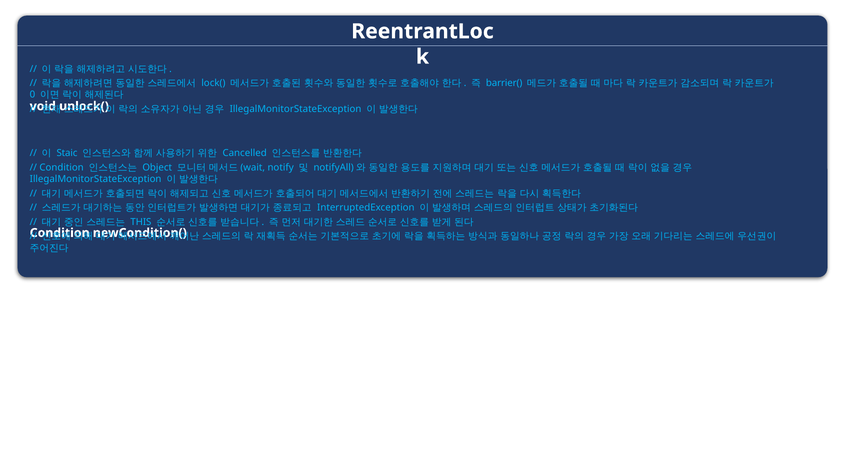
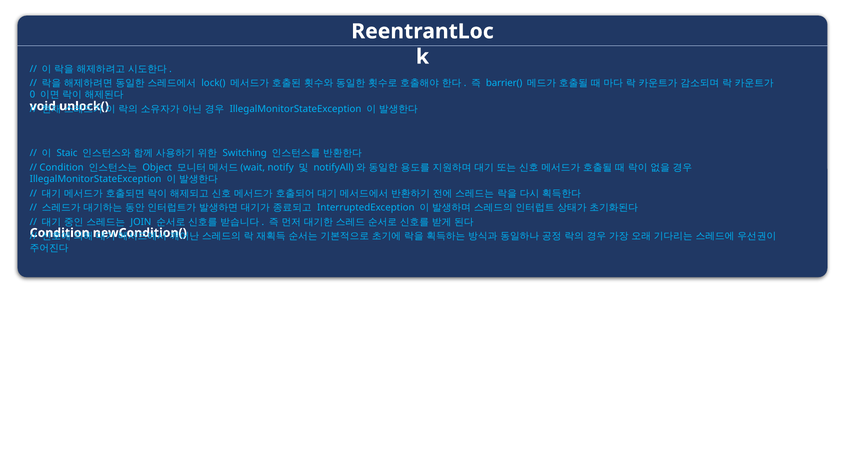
Cancelled: Cancelled -> Switching
THIS: THIS -> JOIN
